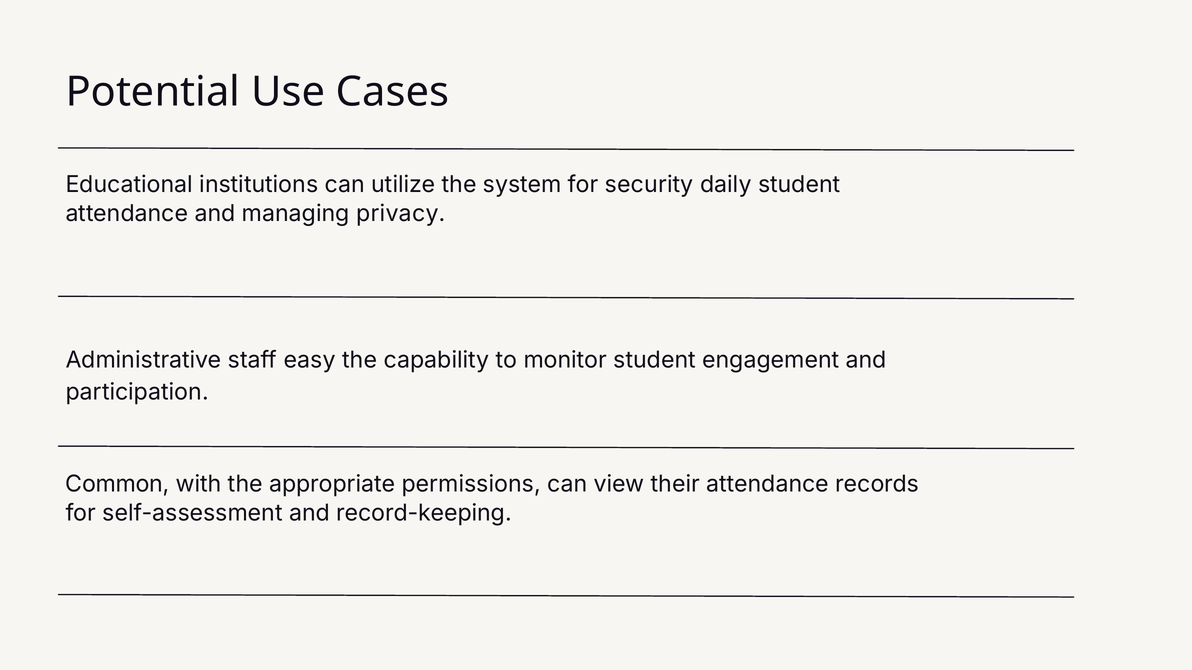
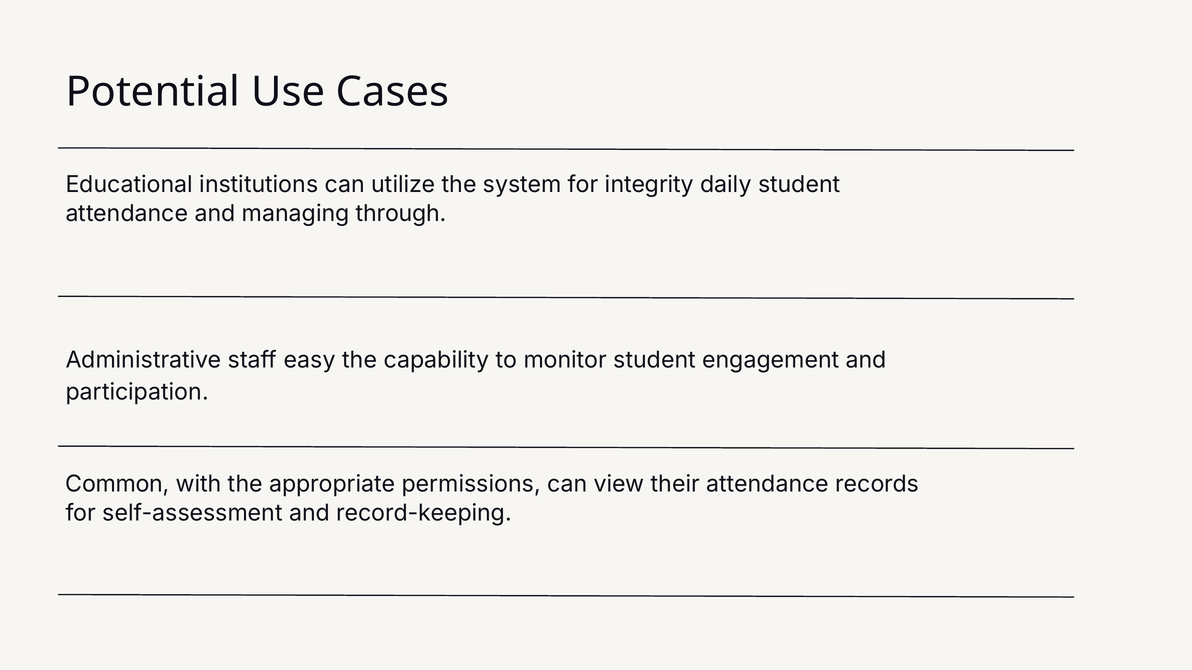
security: security -> integrity
privacy: privacy -> through
